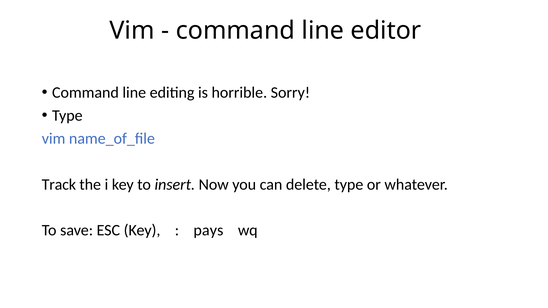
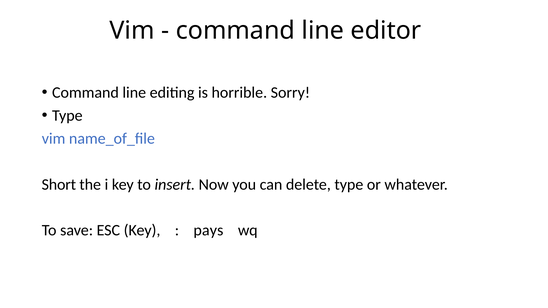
Track: Track -> Short
